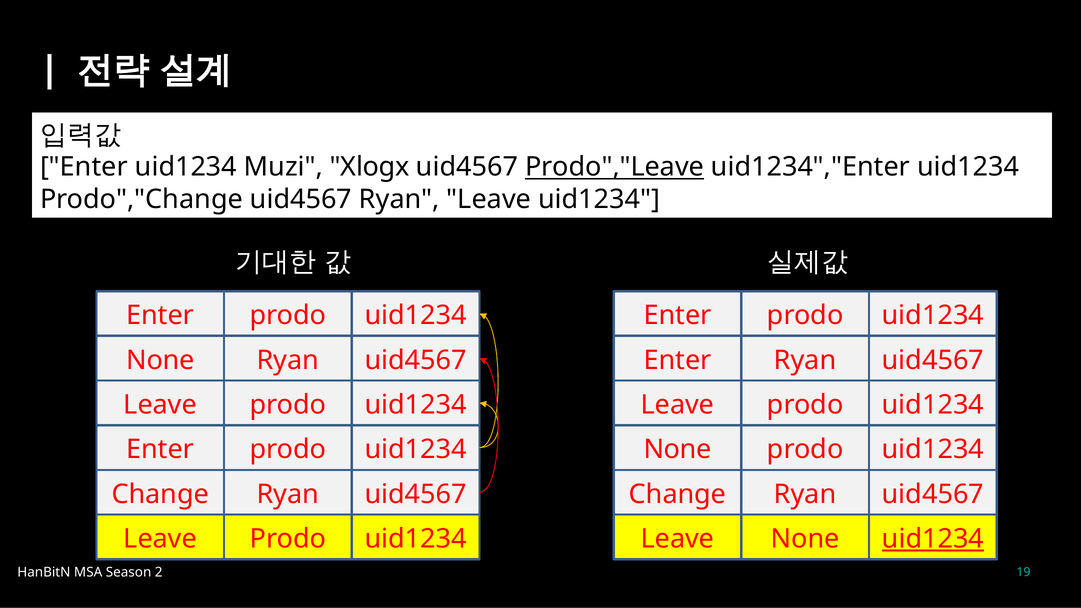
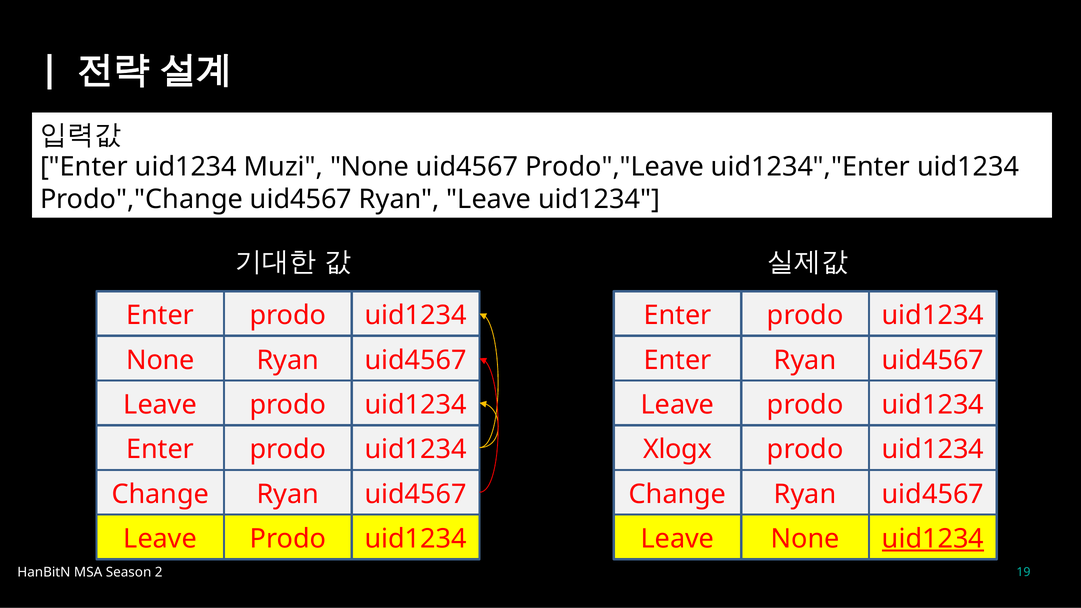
Muzi Xlogx: Xlogx -> None
Prodo","Leave underline: present -> none
None at (678, 450): None -> Xlogx
